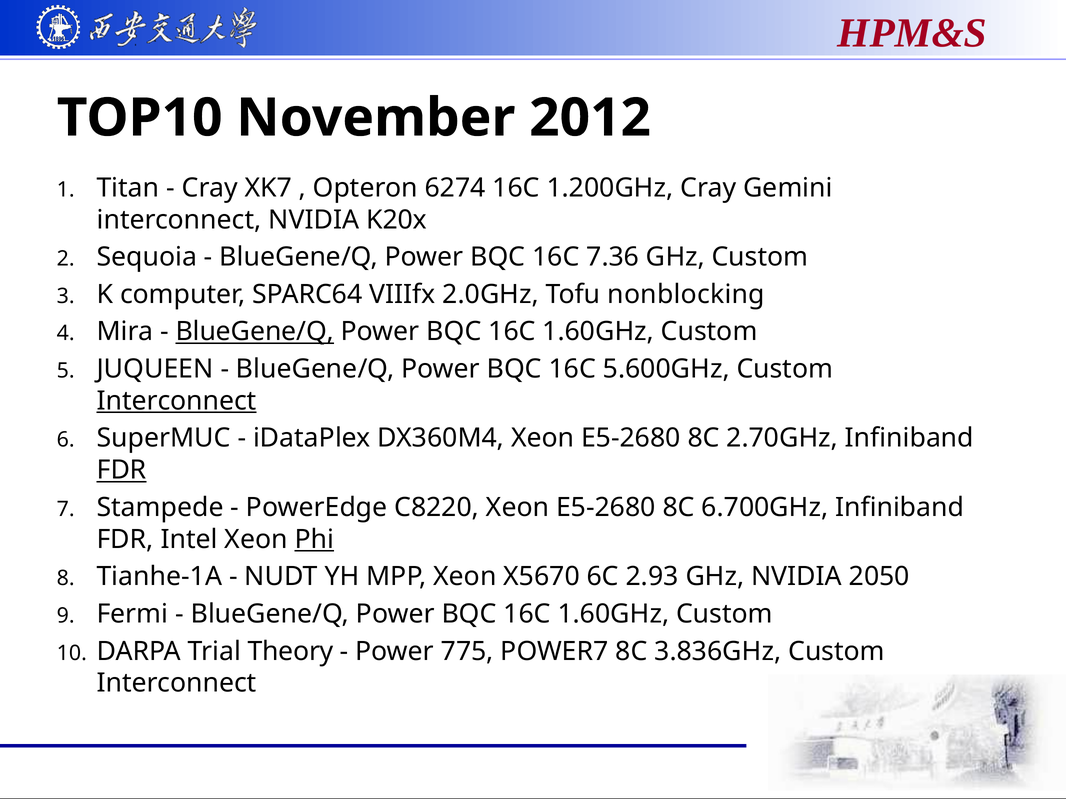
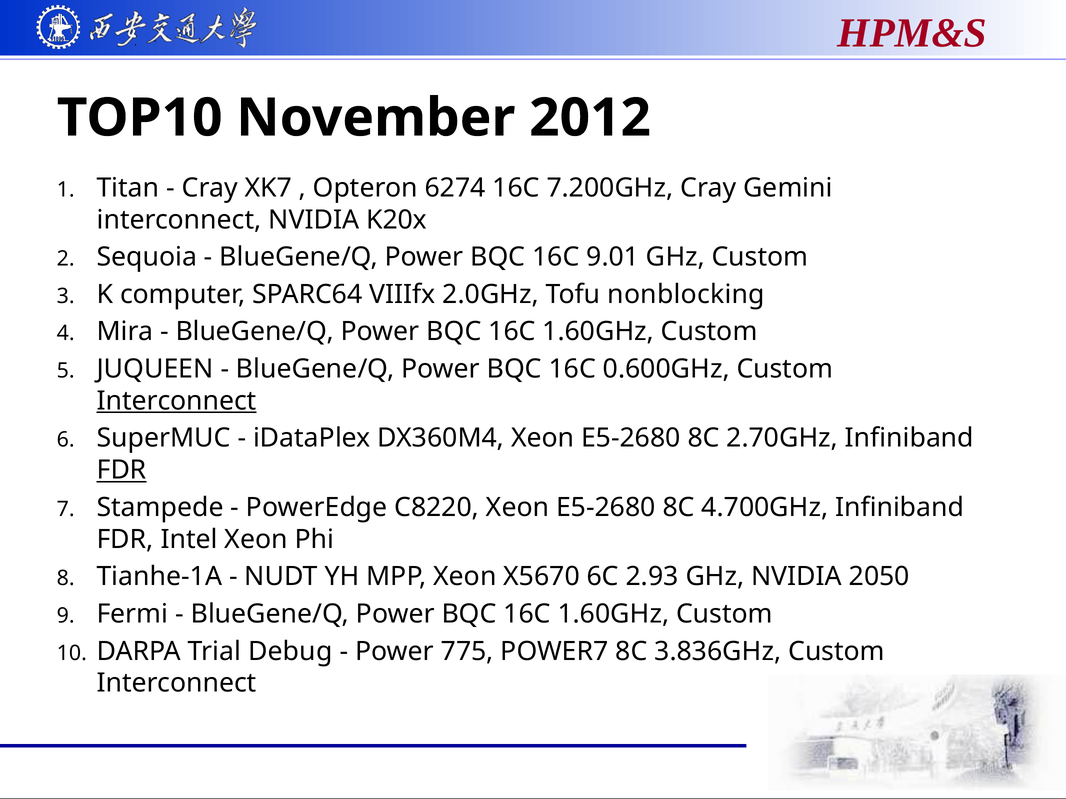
1.200GHz: 1.200GHz -> 7.200GHz
7.36: 7.36 -> 9.01
BlueGene/Q at (255, 332) underline: present -> none
5.600GHz: 5.600GHz -> 0.600GHz
6.700GHz: 6.700GHz -> 4.700GHz
Phi underline: present -> none
Theory: Theory -> Debug
